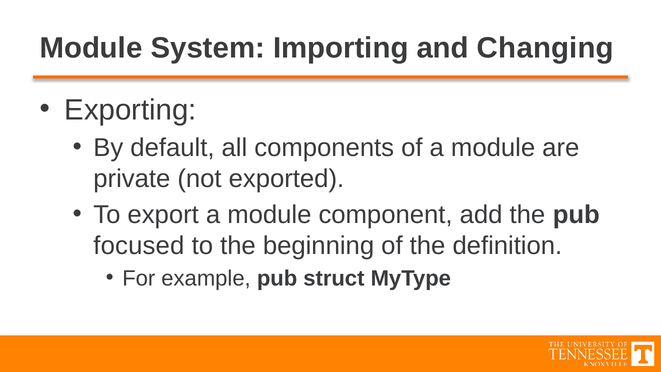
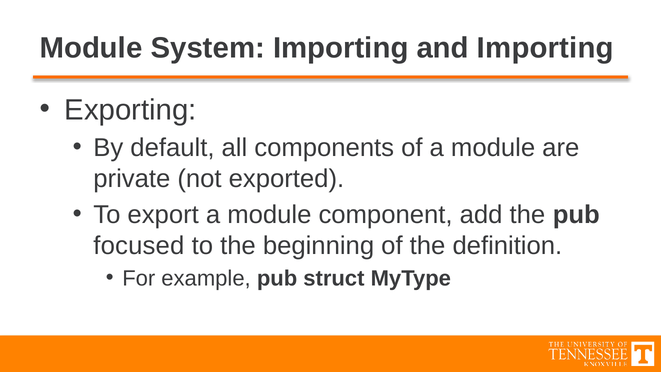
and Changing: Changing -> Importing
